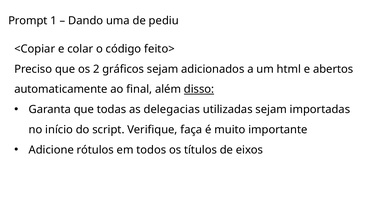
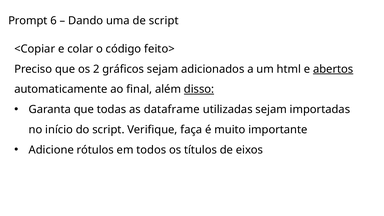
1: 1 -> 6
de pediu: pediu -> script
abertos underline: none -> present
delegacias: delegacias -> dataframe
